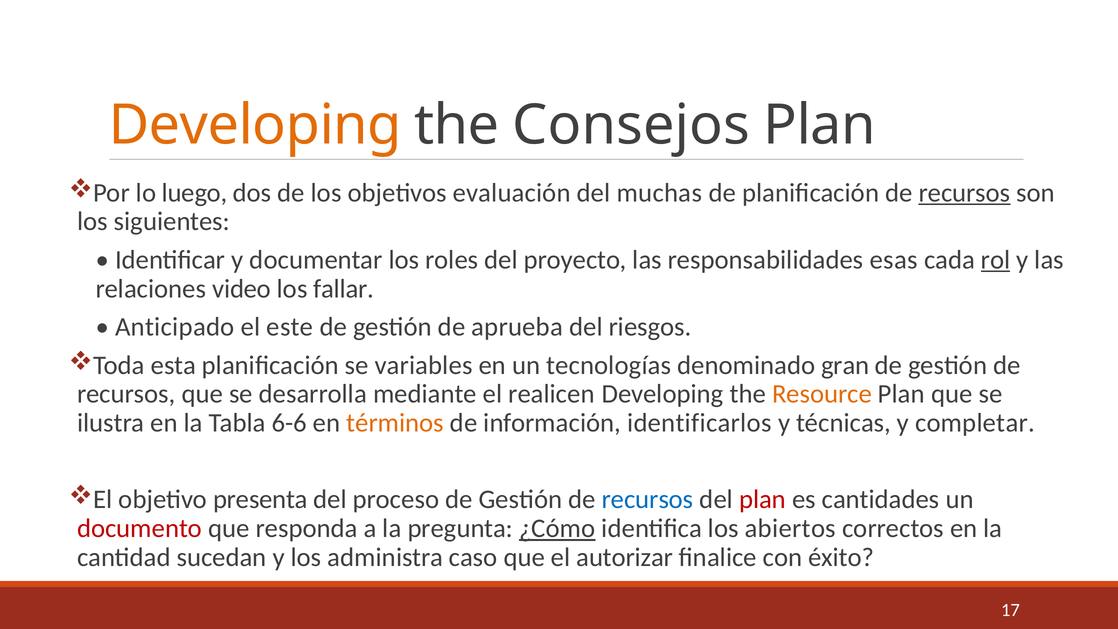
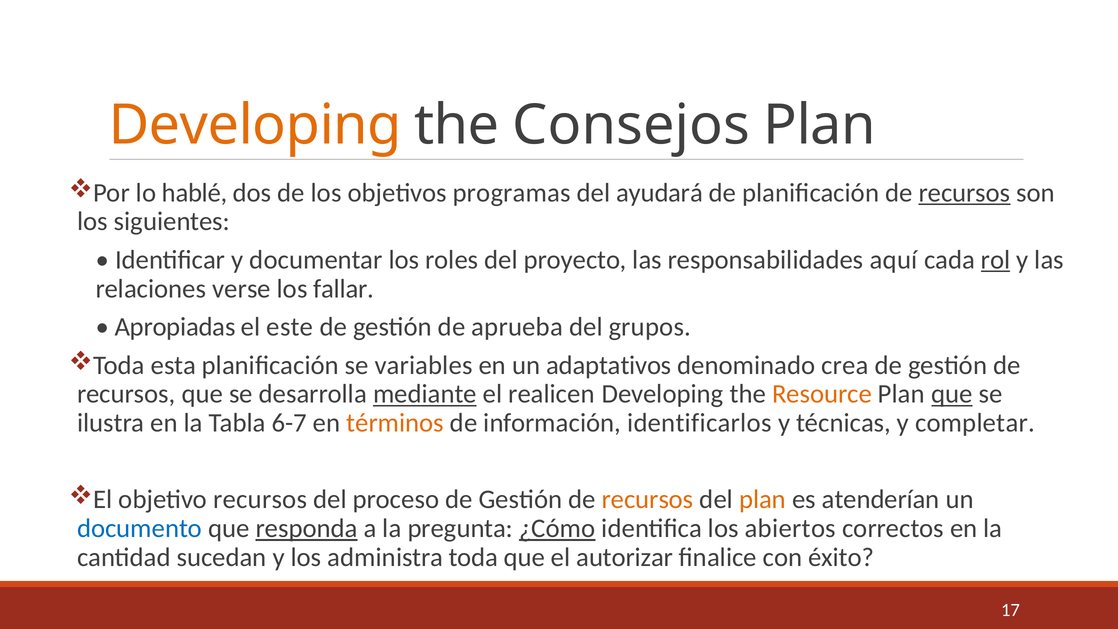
luego: luego -> hablé
evaluación: evaluación -> programas
muchas: muchas -> ayudará
esas: esas -> aquí
video: video -> verse
Anticipado: Anticipado -> Apropiadas
riesgos: riesgos -> grupos
tecnologías: tecnologías -> adaptativos
gran: gran -> crea
mediante underline: none -> present
que at (952, 394) underline: none -> present
6-6: 6-6 -> 6-7
objetivo presenta: presenta -> recursos
recursos at (648, 499) colour: blue -> orange
plan at (763, 499) colour: red -> orange
cantidades: cantidades -> atenderían
documento colour: red -> blue
responda underline: none -> present
administra caso: caso -> toda
